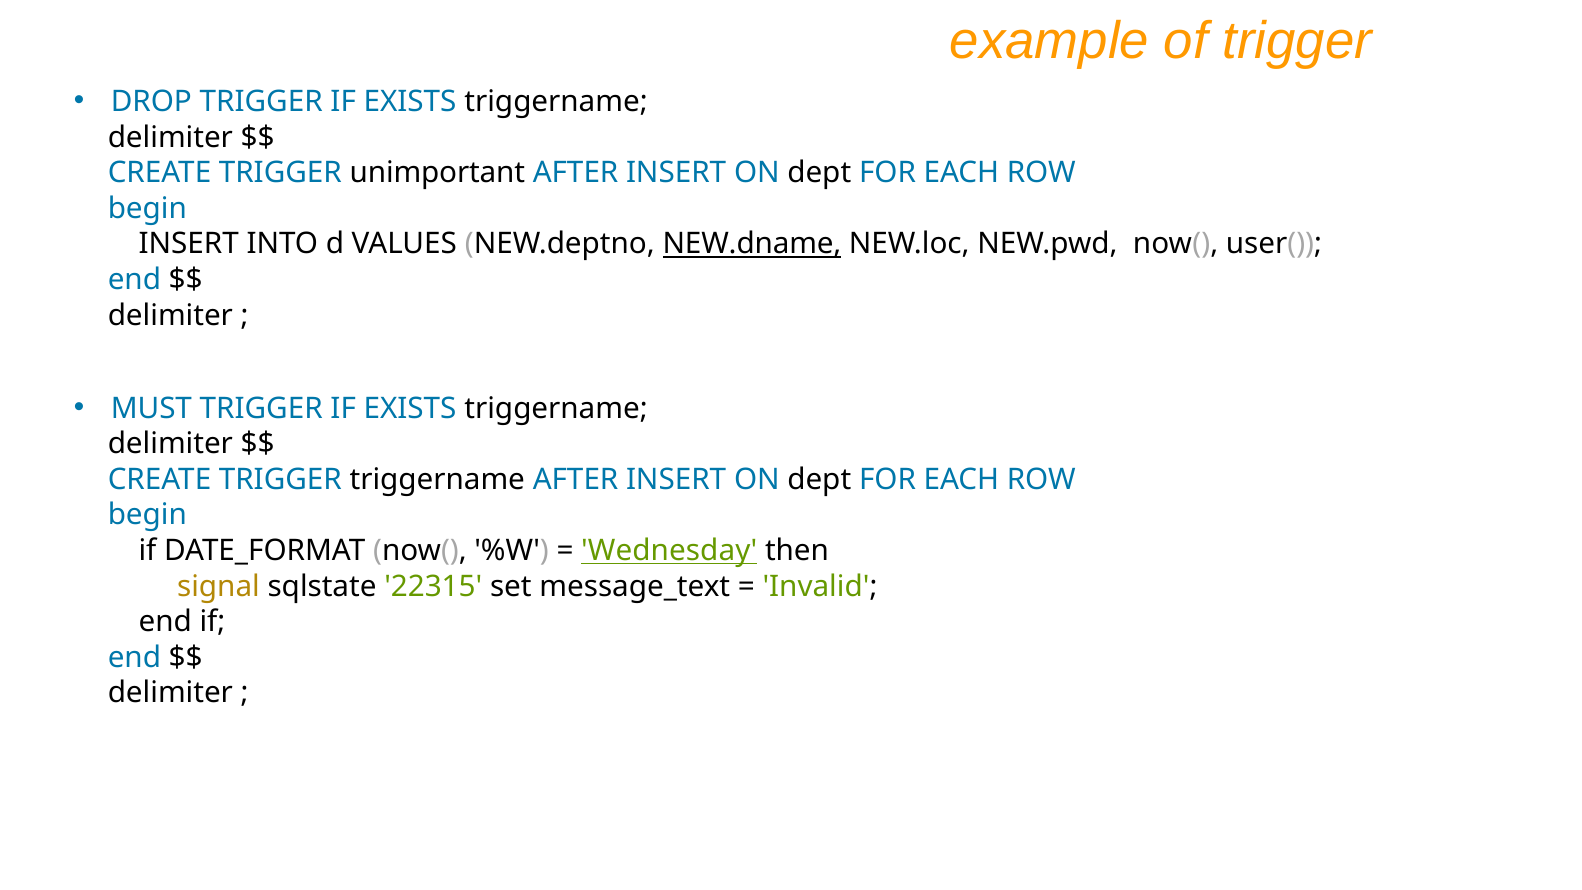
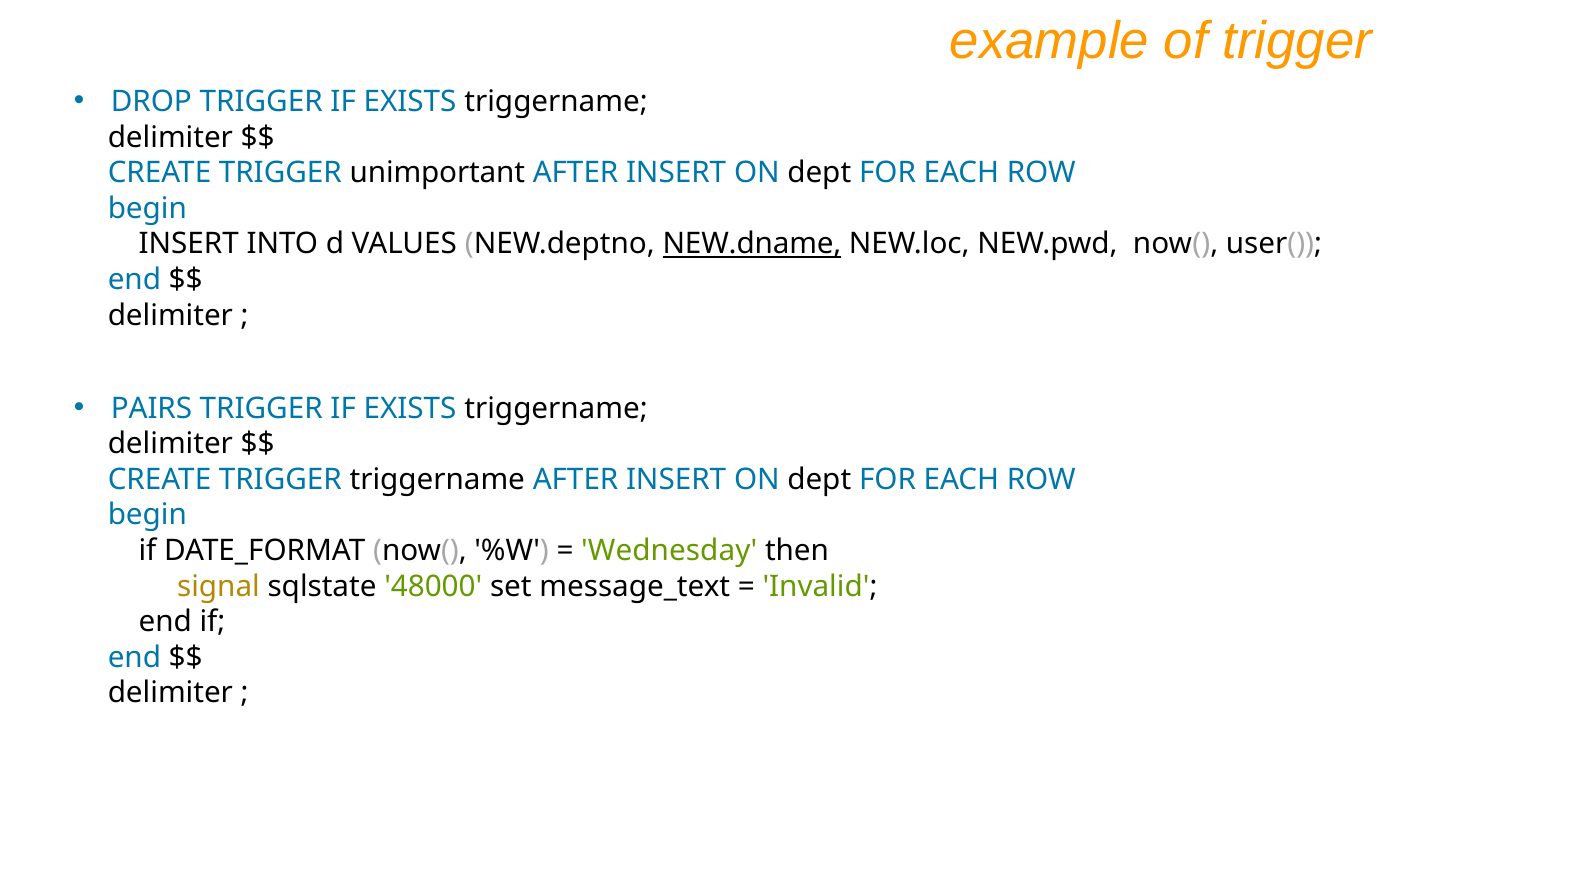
MUST: MUST -> PAIRS
Wednesday underline: present -> none
22315: 22315 -> 48000
